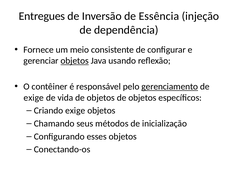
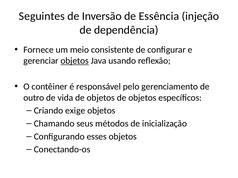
Entregues: Entregues -> Seguintes
gerenciamento underline: present -> none
exige at (34, 98): exige -> outro
